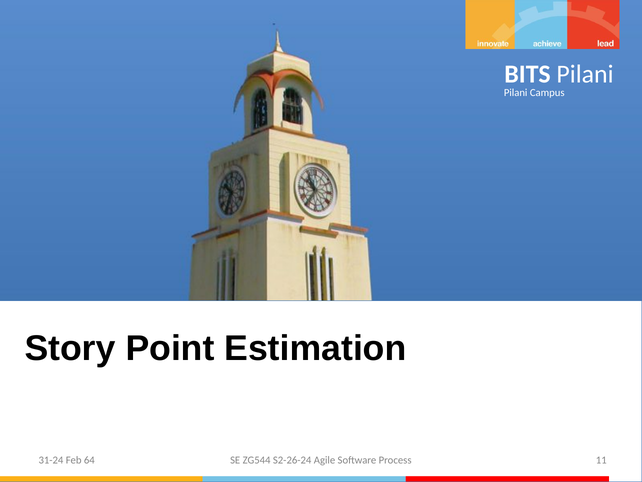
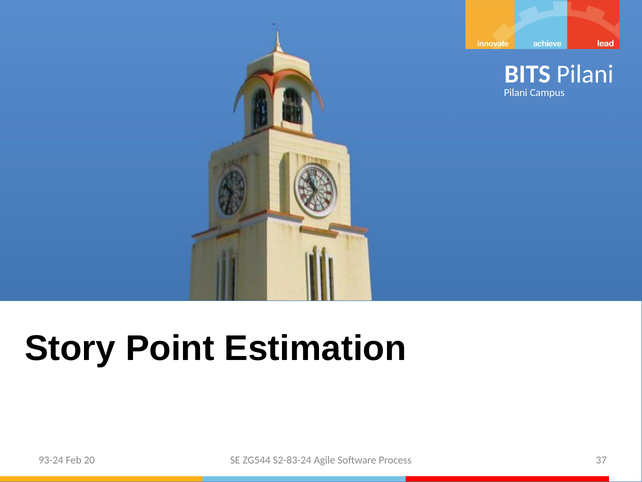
31-24: 31-24 -> 93-24
64: 64 -> 20
S2-26-24: S2-26-24 -> S2-83-24
11: 11 -> 37
